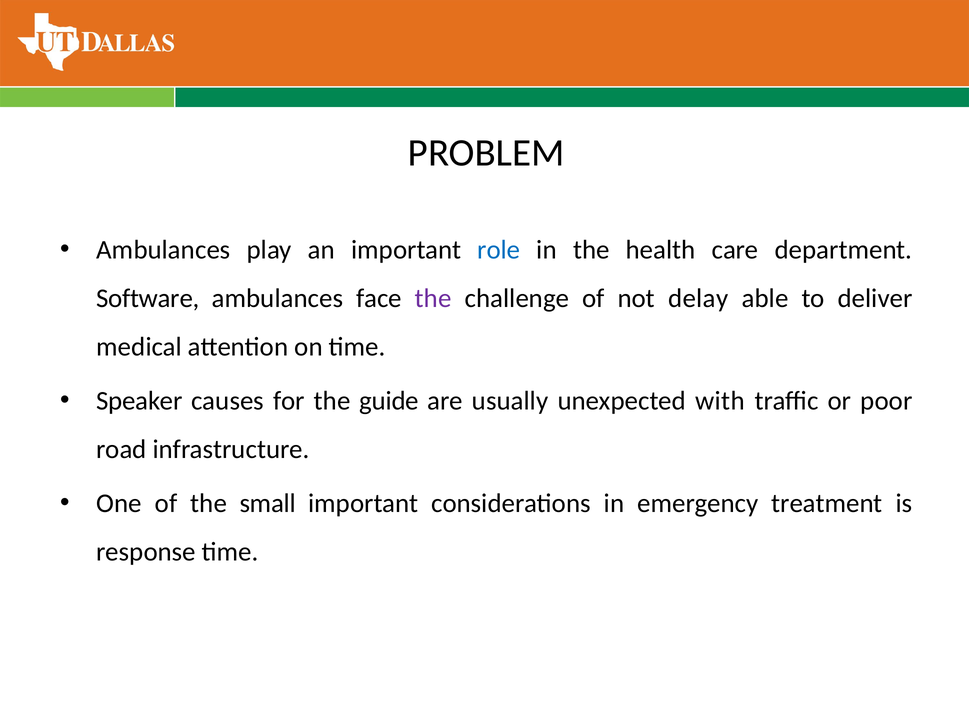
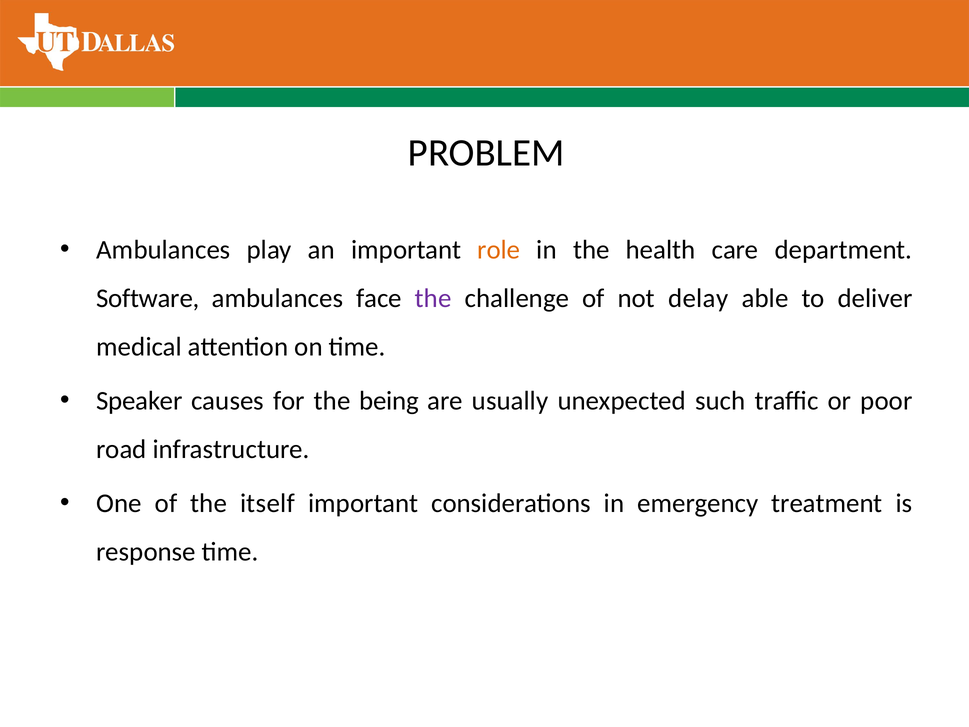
role colour: blue -> orange
guide: guide -> being
with: with -> such
small: small -> itself
